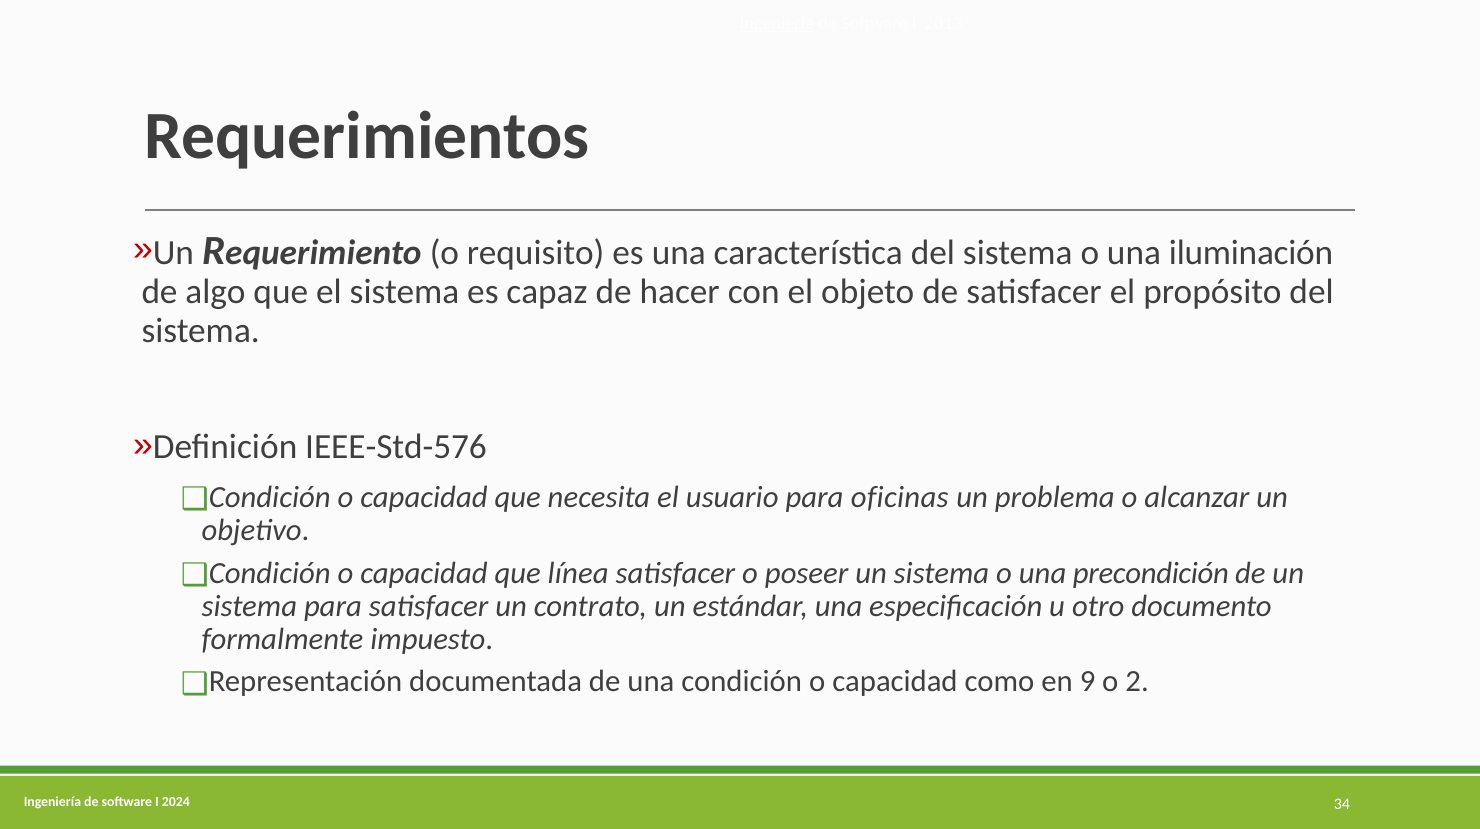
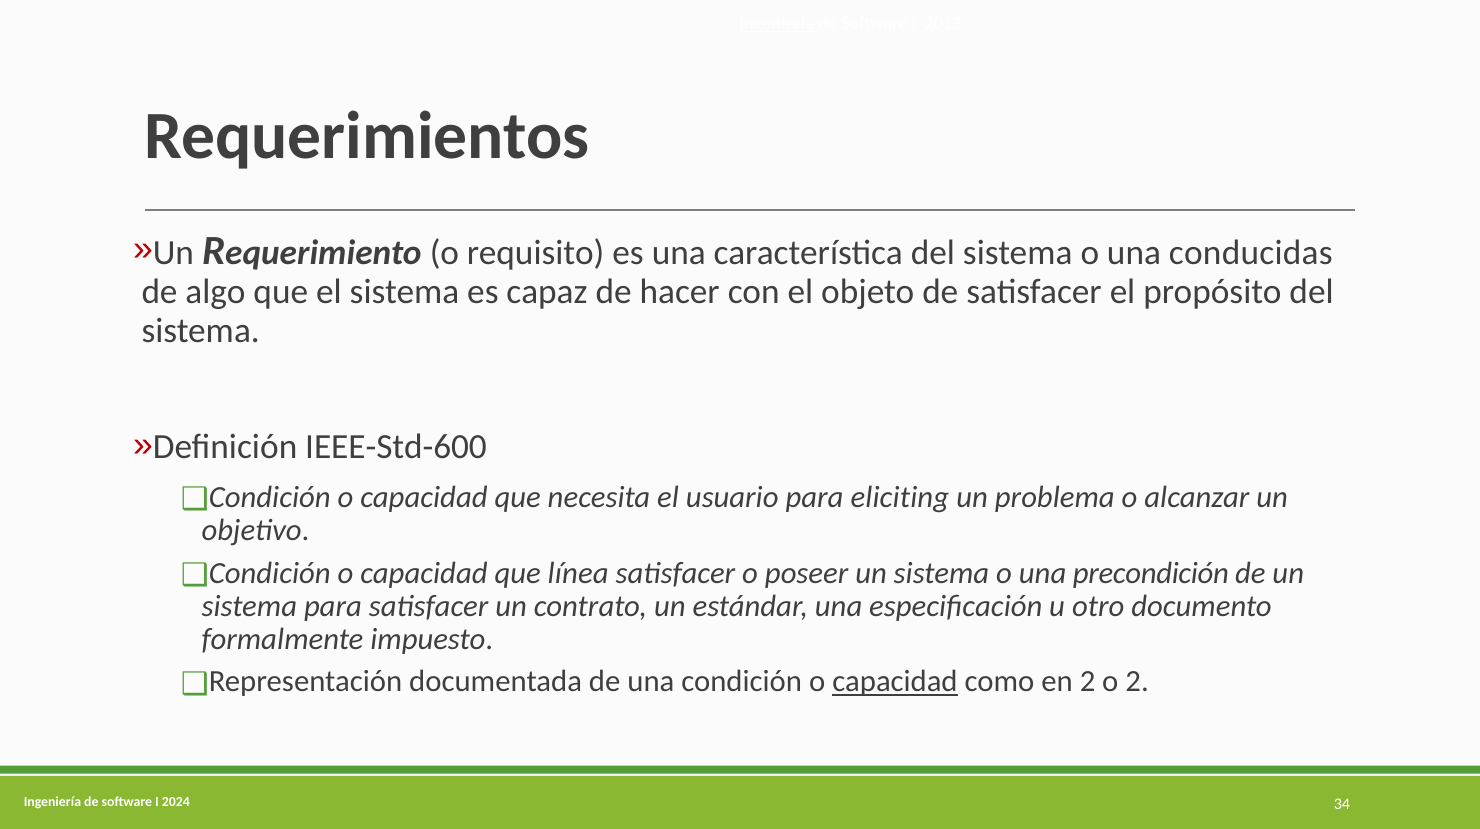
iluminación: iluminación -> conducidas
IEEE-Std-576: IEEE-Std-576 -> IEEE-Std-600
oficinas: oficinas -> eliciting
capacidad at (895, 682) underline: none -> present
en 9: 9 -> 2
